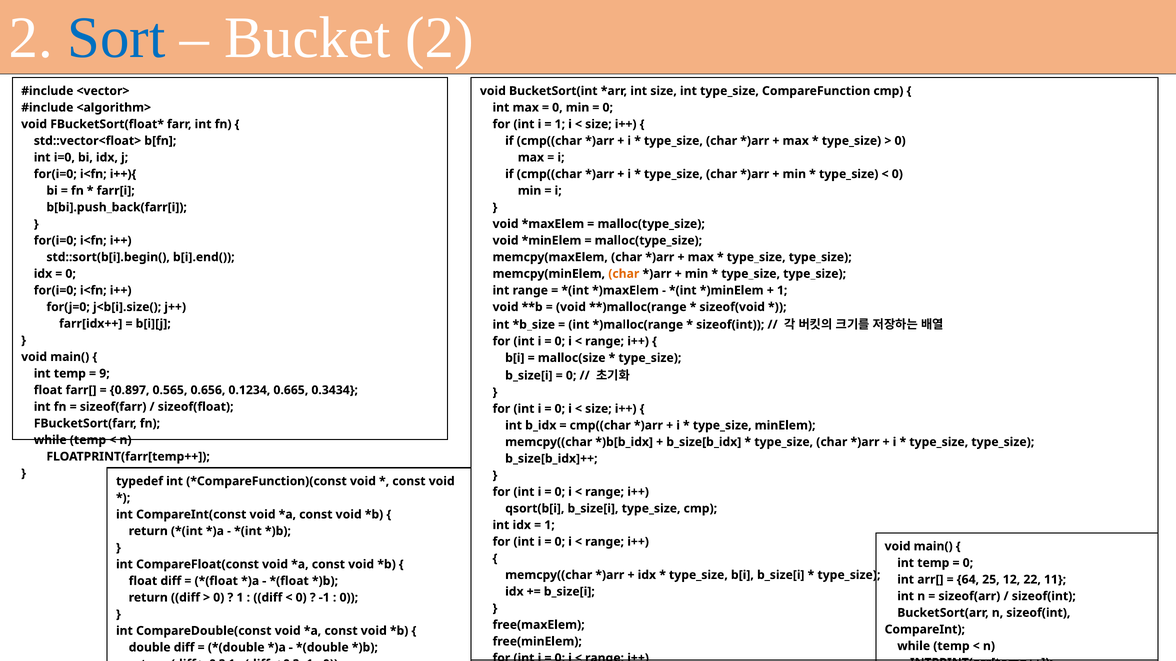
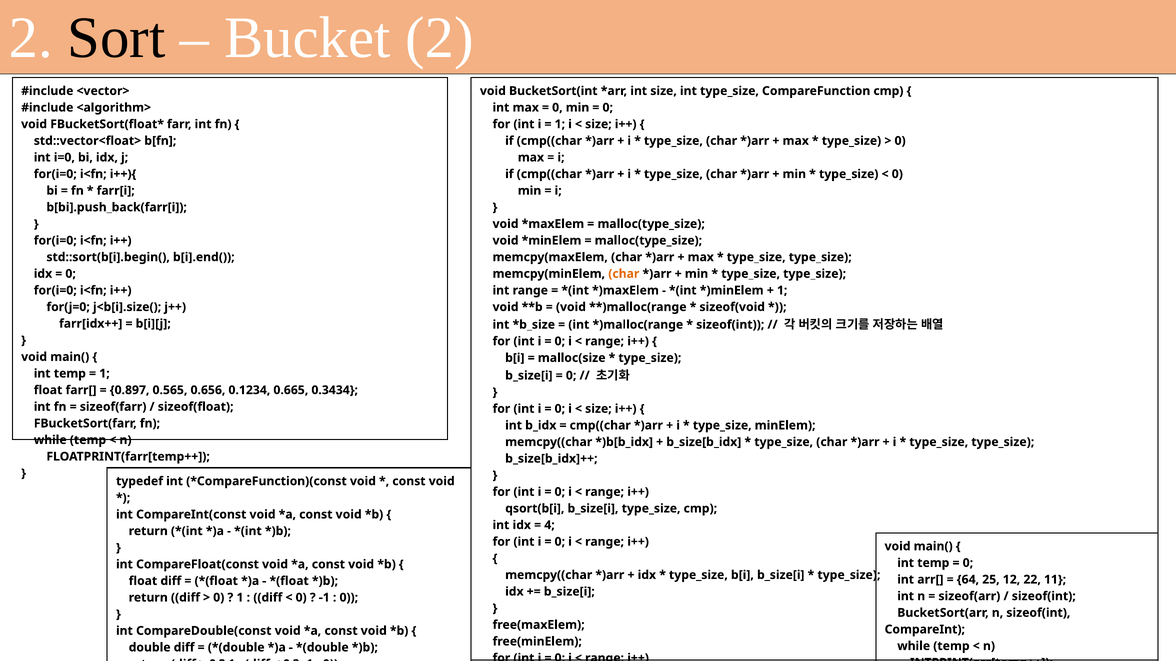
Sort colour: blue -> black
9 at (104, 374): 9 -> 1
1 at (550, 525): 1 -> 4
